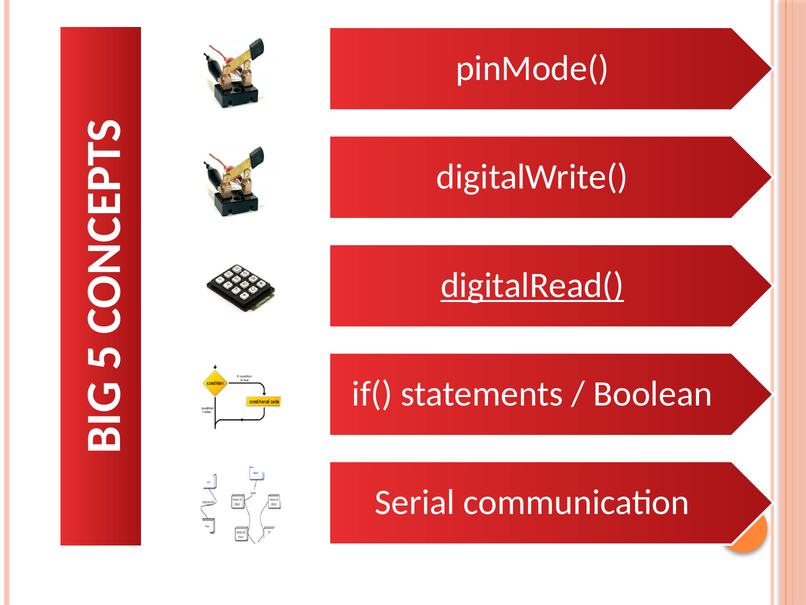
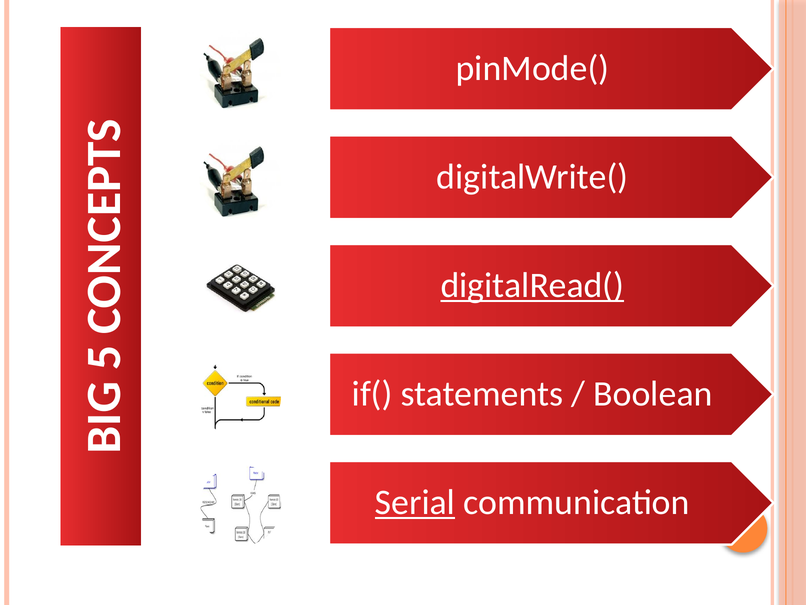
Serial underline: none -> present
